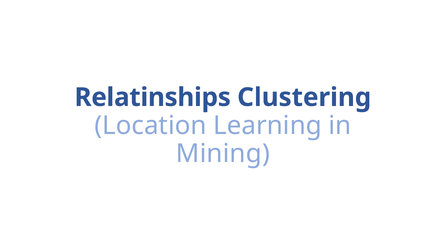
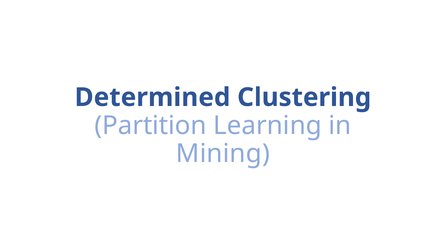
Relatinships: Relatinships -> Determined
Location: Location -> Partition
